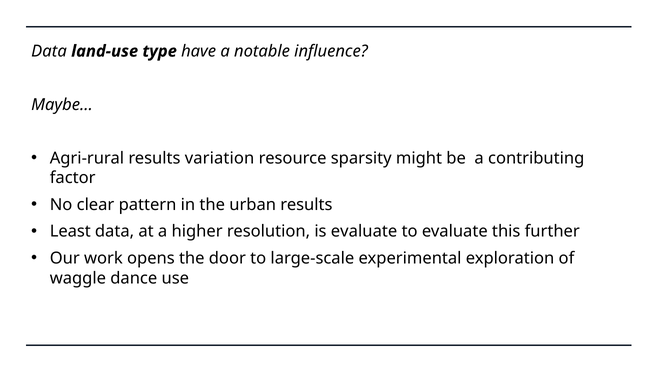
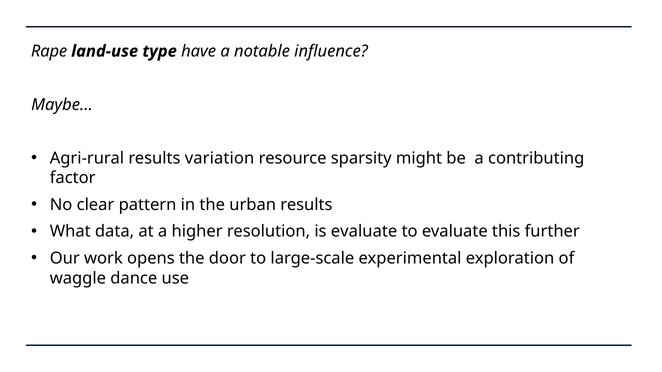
Data at (49, 51): Data -> Rape
Least: Least -> What
